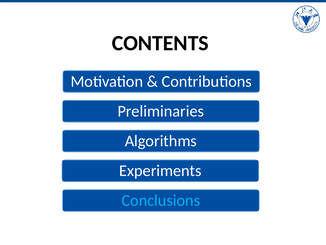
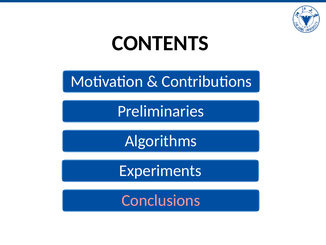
Conclusions colour: light blue -> pink
